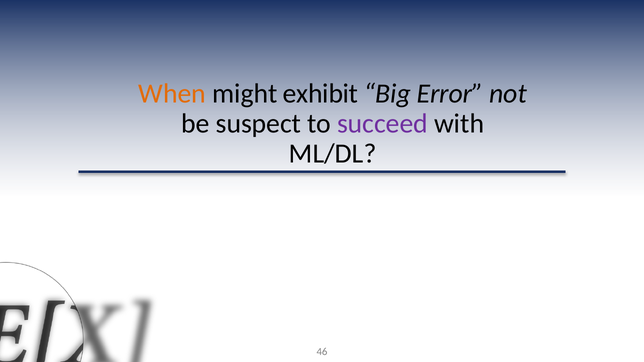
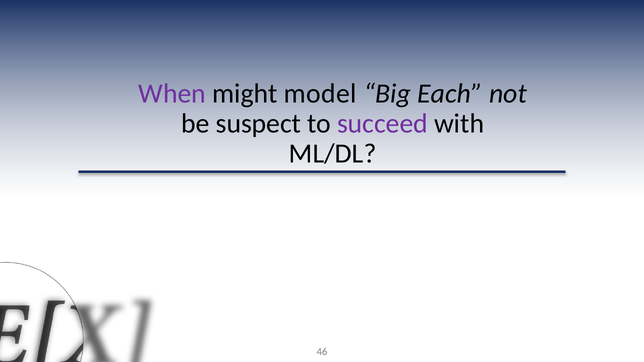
When colour: orange -> purple
exhibit: exhibit -> model
Error: Error -> Each
